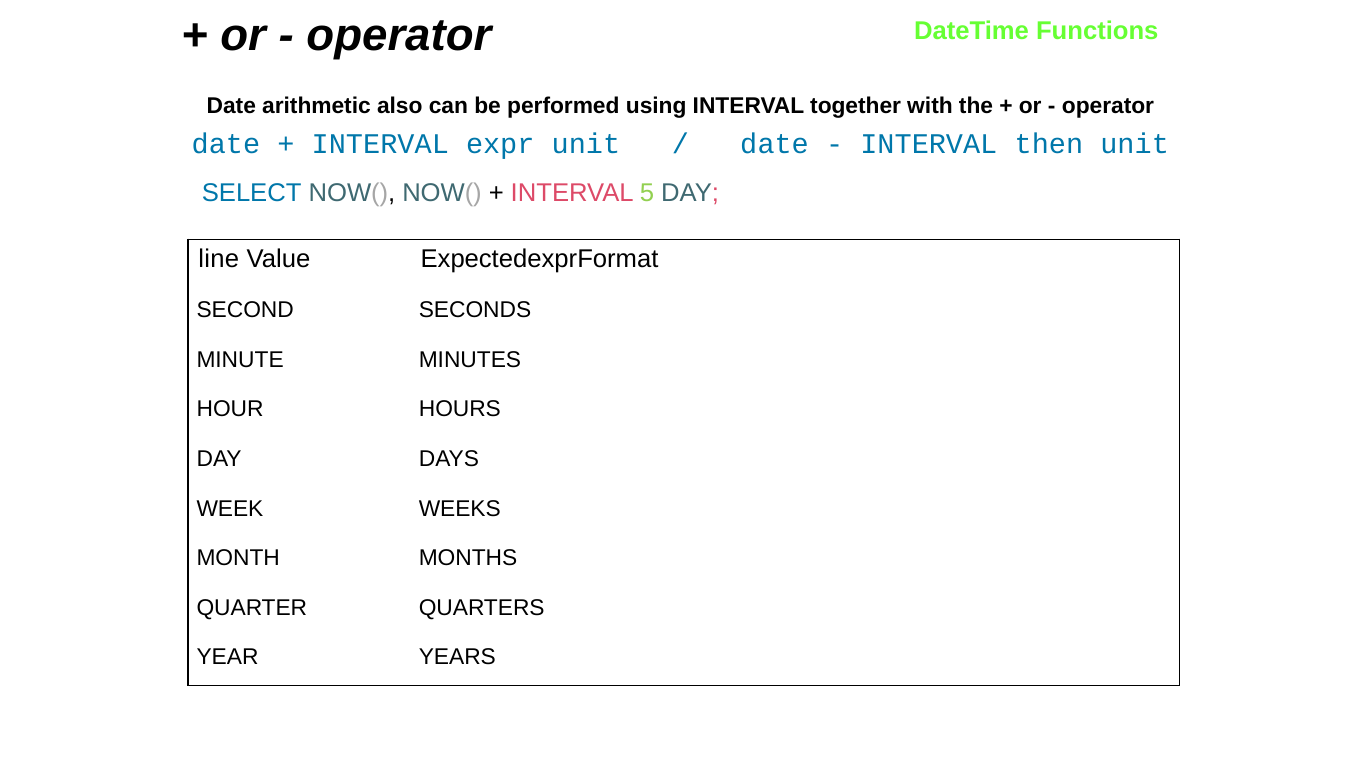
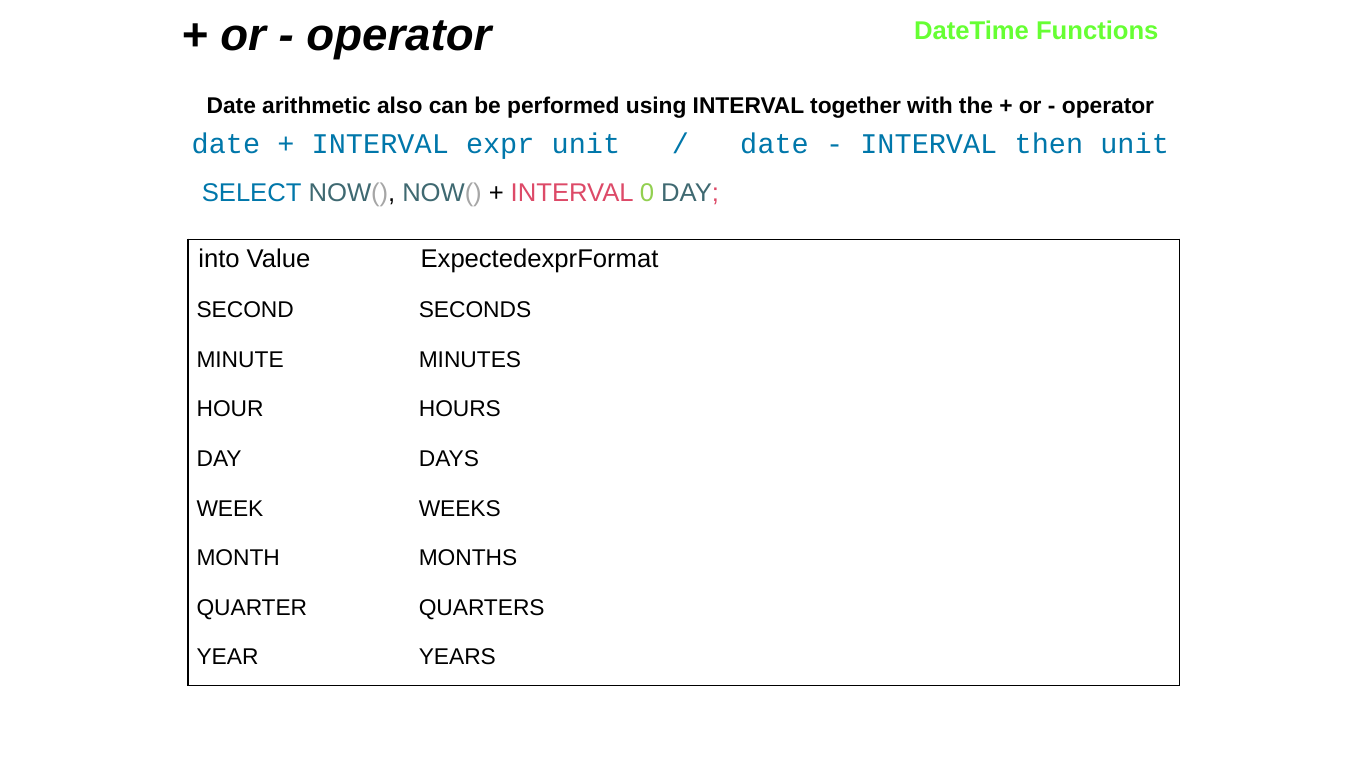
5: 5 -> 0
line: line -> into
